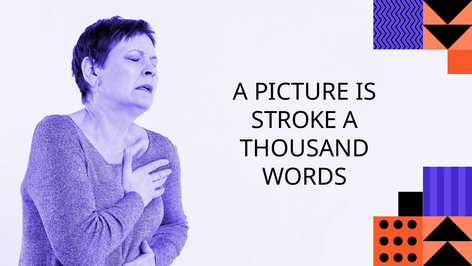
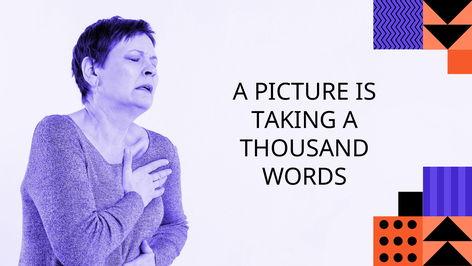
STROKE: STROKE -> TAKING
